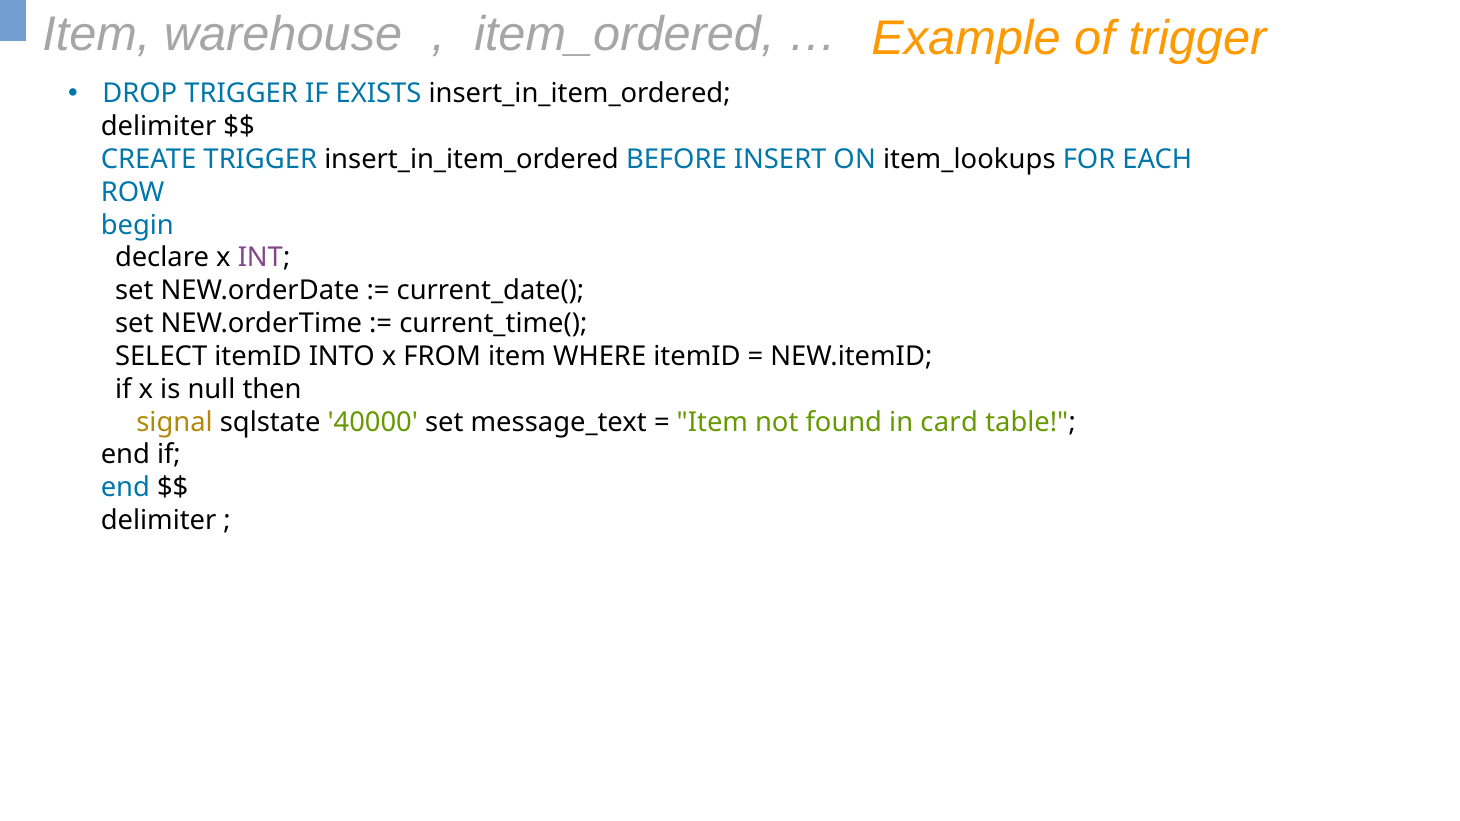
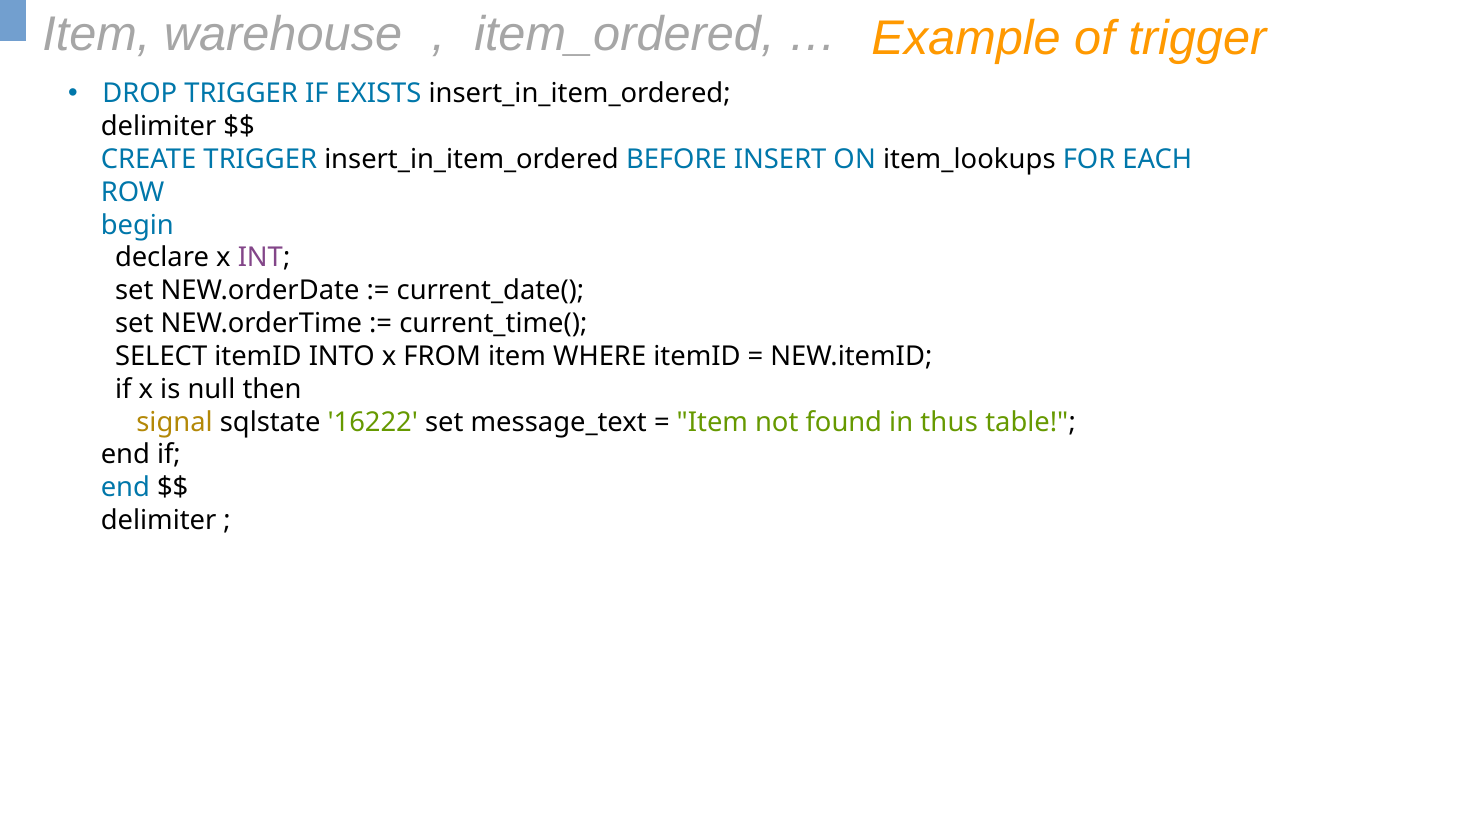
40000: 40000 -> 16222
card: card -> thus
